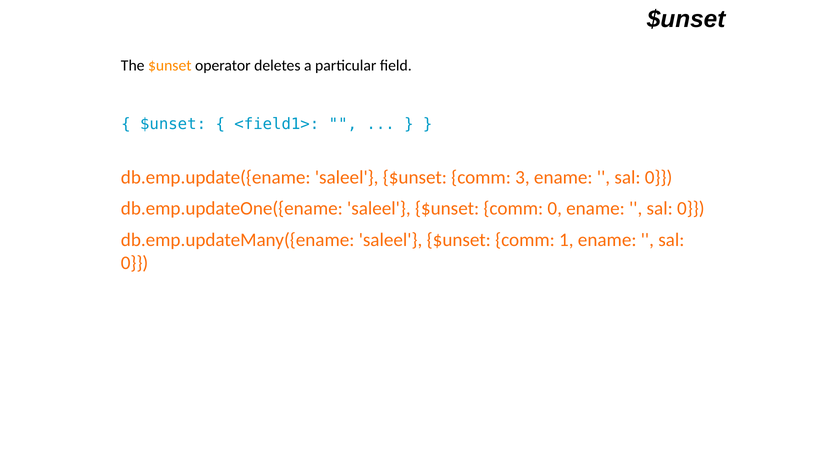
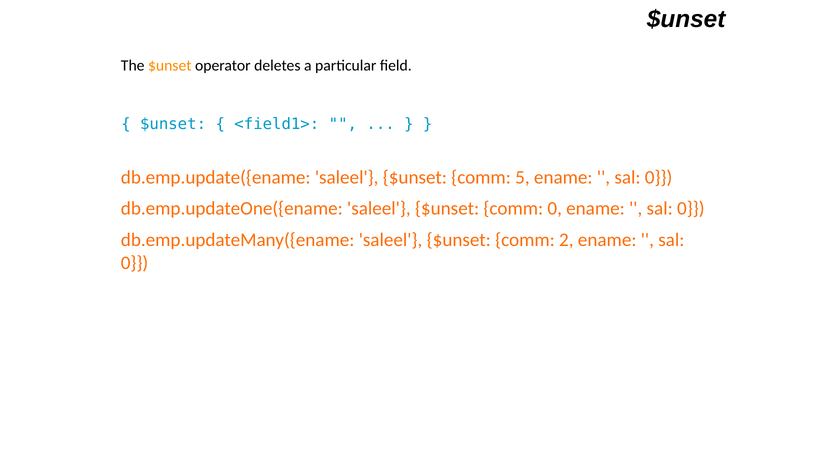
3: 3 -> 5
1: 1 -> 2
